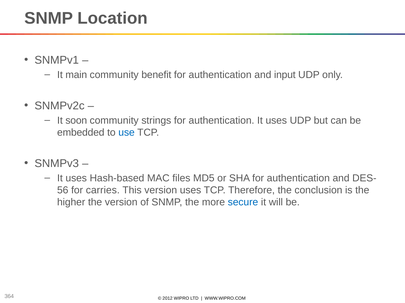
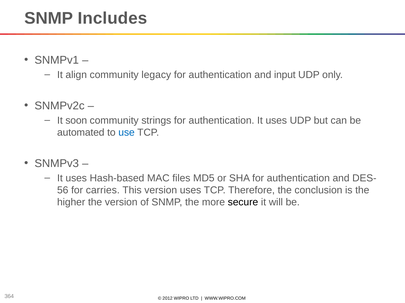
Location: Location -> Includes
main: main -> align
benefit: benefit -> legacy
embedded: embedded -> automated
secure colour: blue -> black
